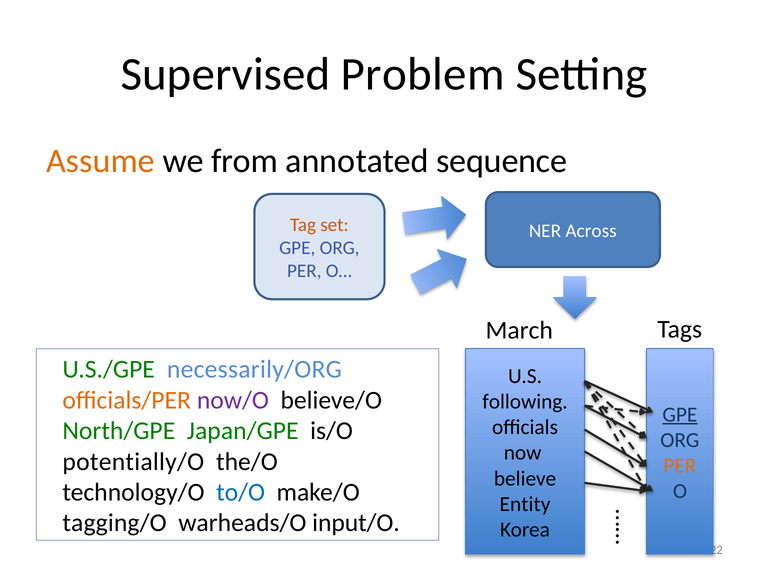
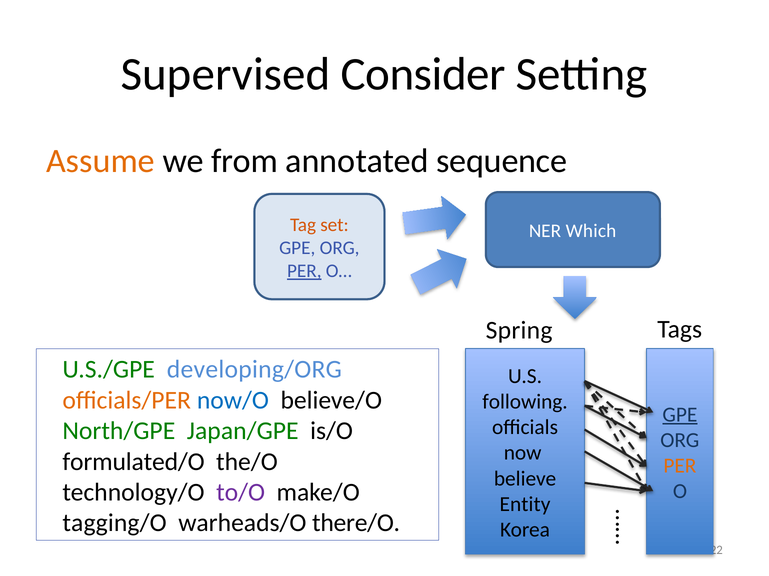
Problem: Problem -> Consider
Across: Across -> Which
PER at (304, 271) underline: none -> present
March: March -> Spring
necessarily/ORG: necessarily/ORG -> developing/ORG
now/O colour: purple -> blue
potentially/O: potentially/O -> formulated/O
to/O colour: blue -> purple
input/O: input/O -> there/O
